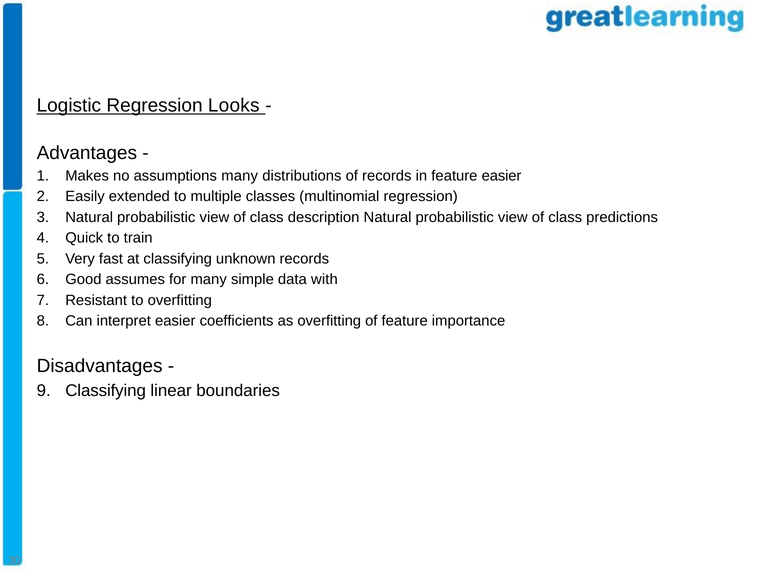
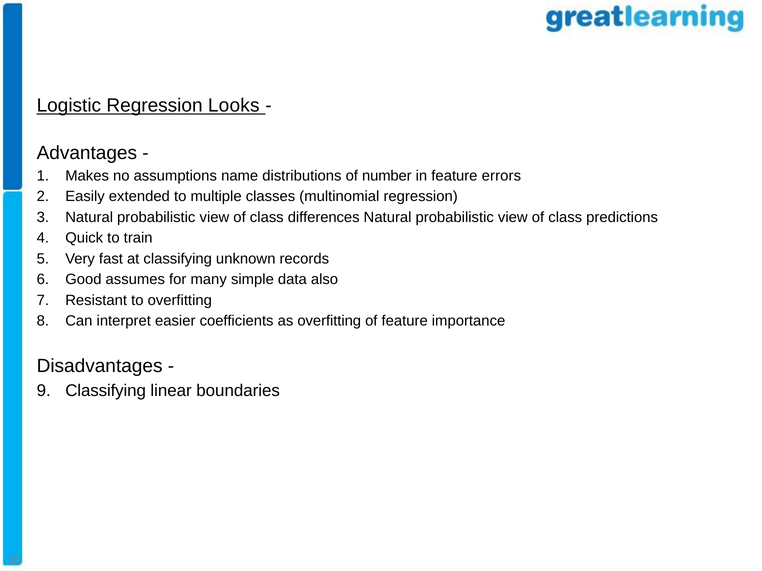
assumptions many: many -> name
of records: records -> number
feature easier: easier -> errors
description: description -> differences
with: with -> also
